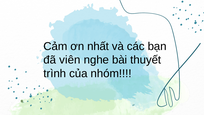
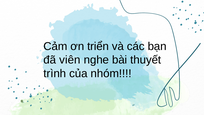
nhất: nhất -> triển
